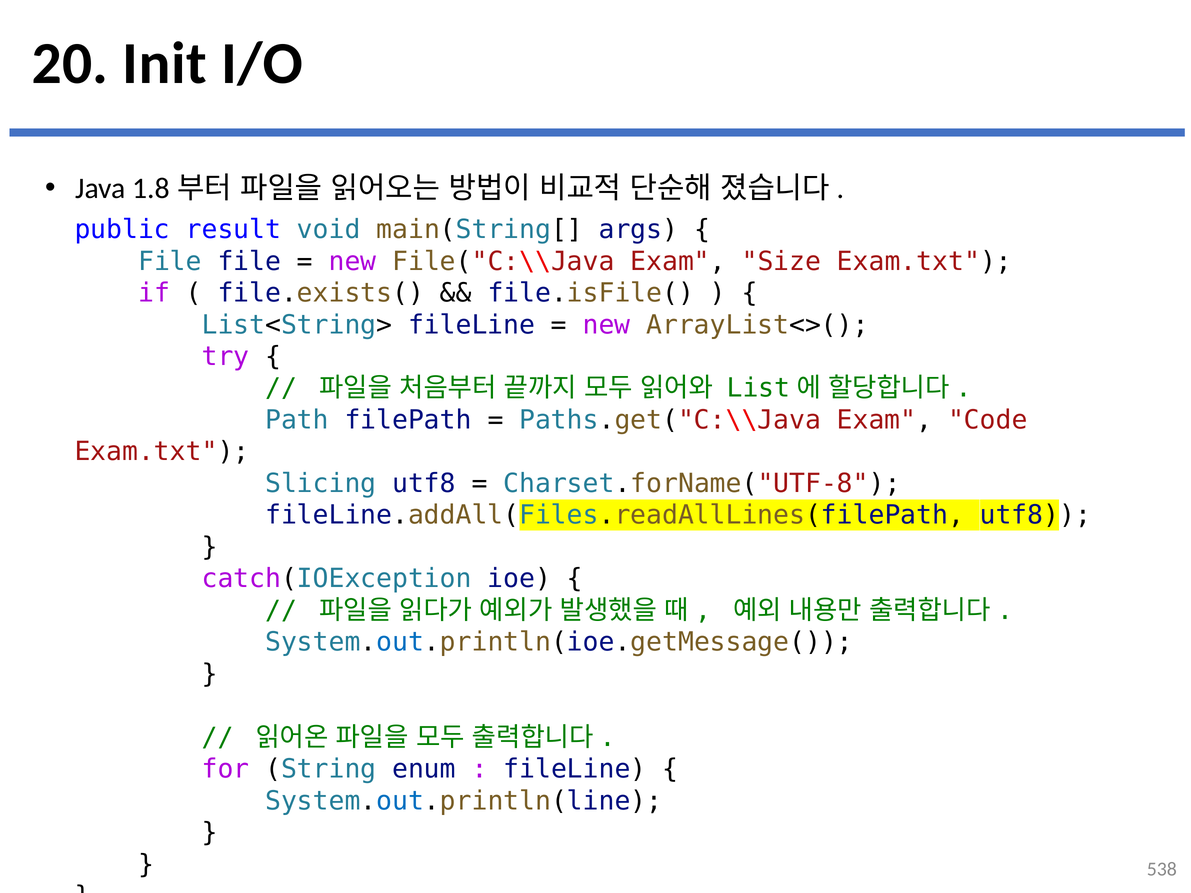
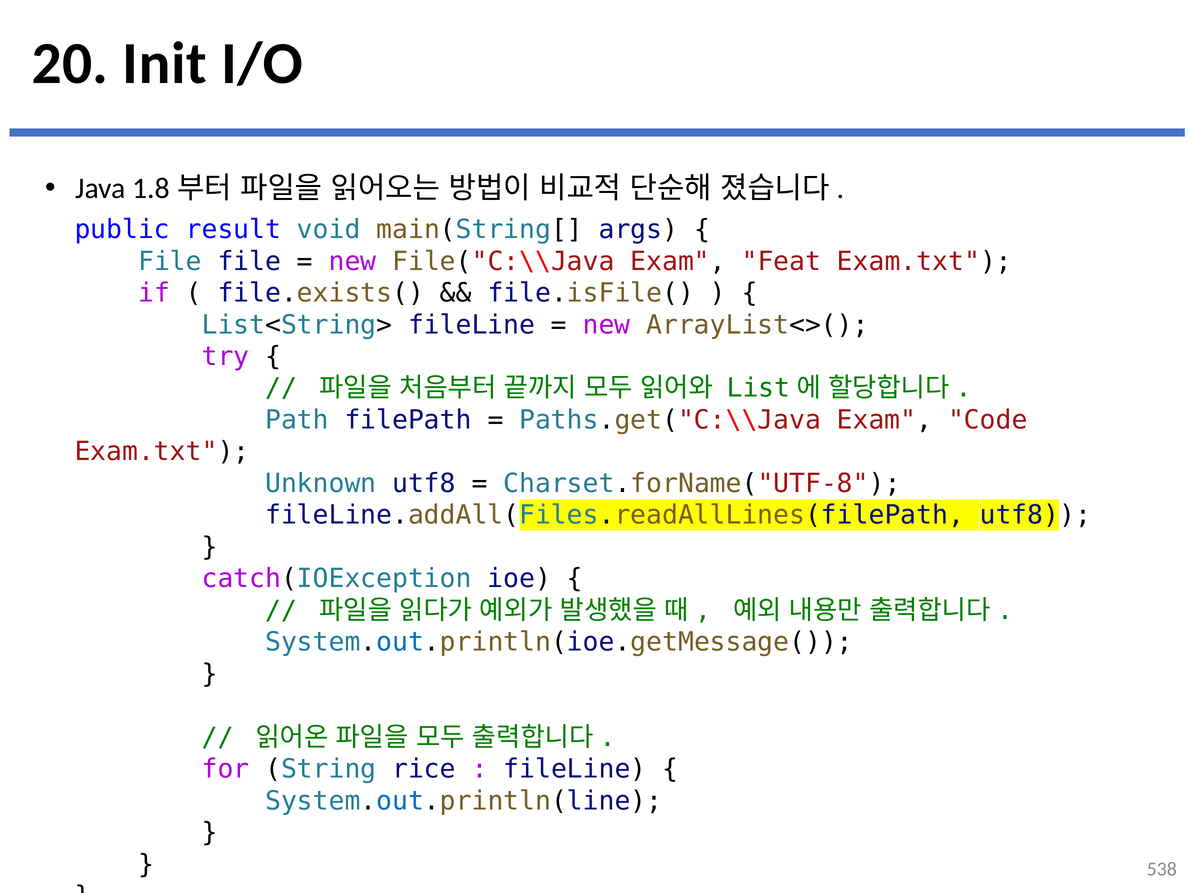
Size: Size -> Feat
Slicing: Slicing -> Unknown
enum: enum -> rice
